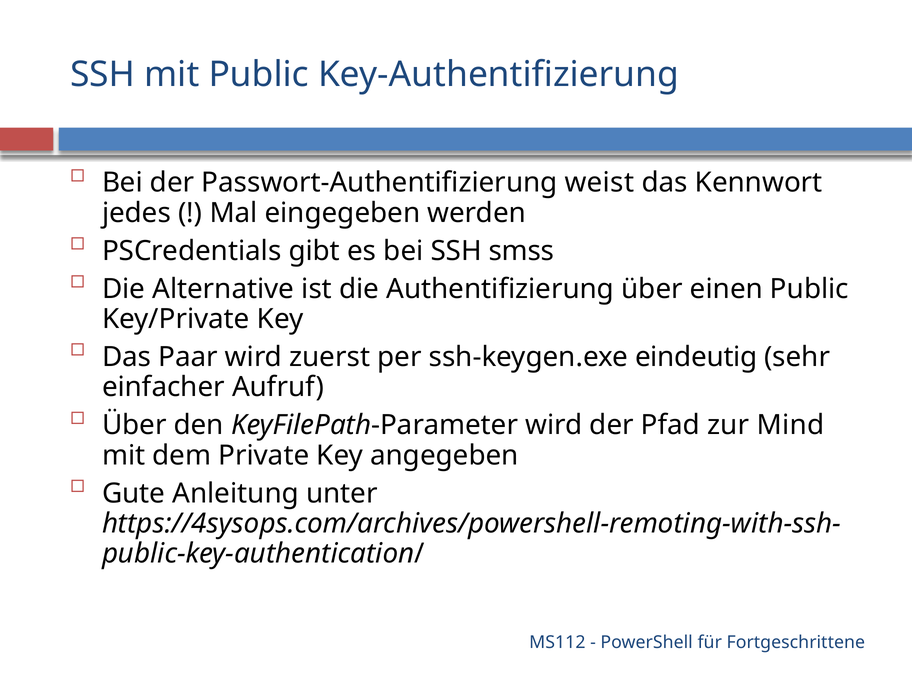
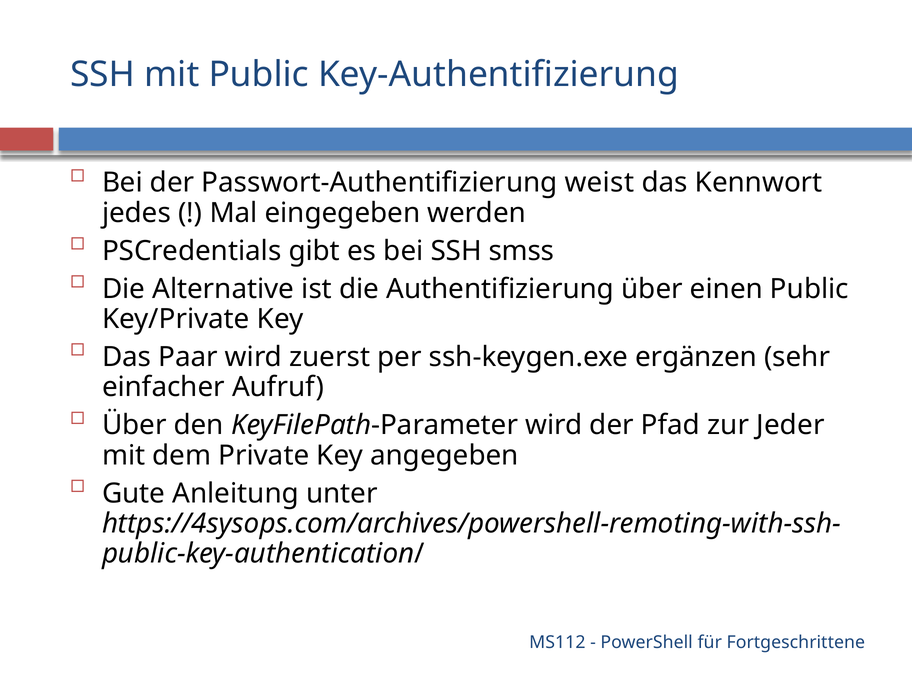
eindeutig: eindeutig -> ergänzen
Mind: Mind -> Jeder
